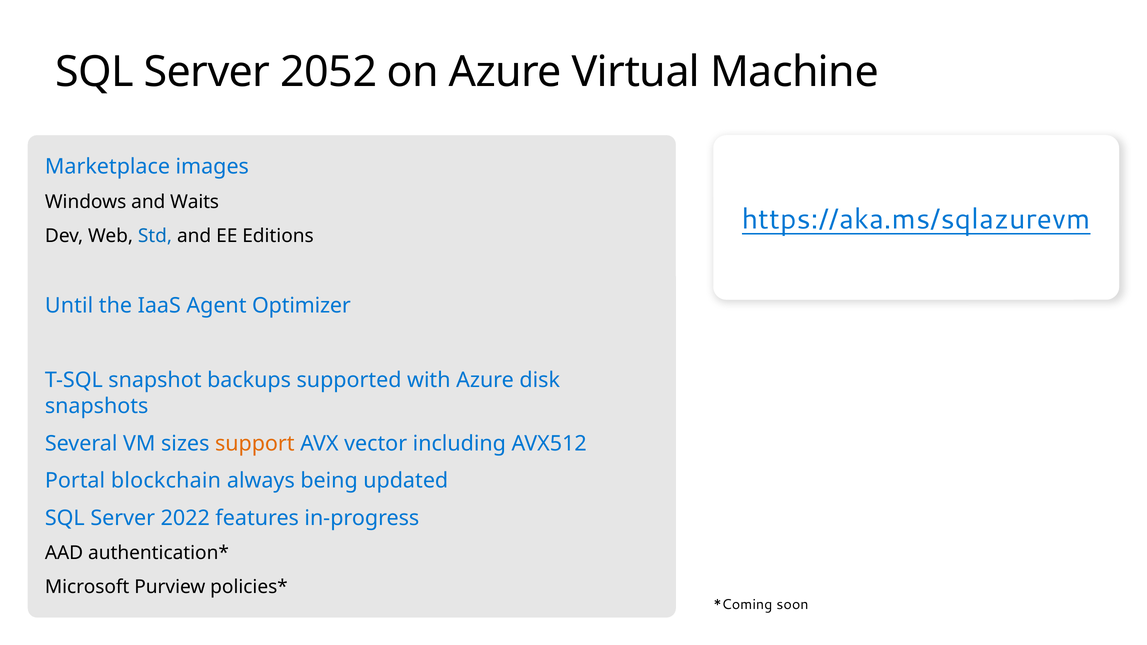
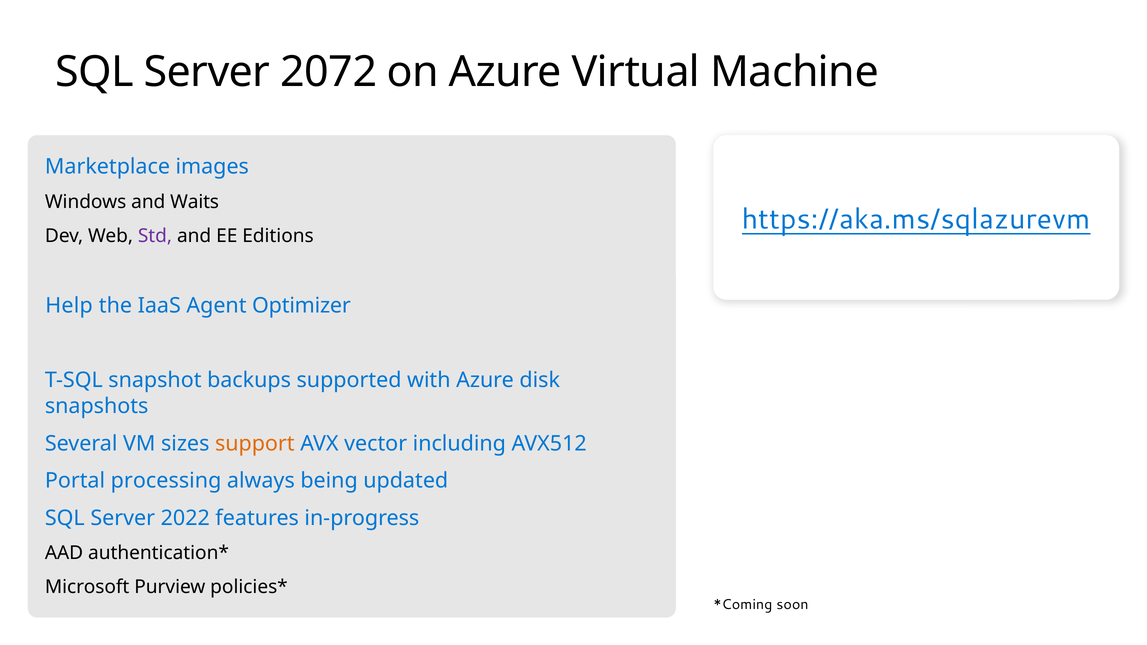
2052: 2052 -> 2072
Std colour: blue -> purple
Until: Until -> Help
blockchain: blockchain -> processing
